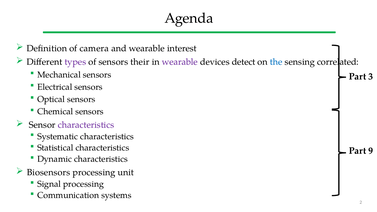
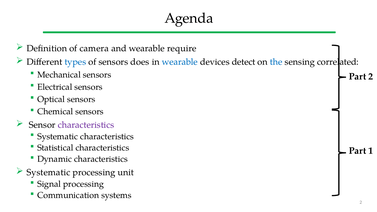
interest: interest -> require
types colour: purple -> blue
their: their -> does
wearable at (180, 62) colour: purple -> blue
Part 3: 3 -> 2
9: 9 -> 1
Biosensors at (48, 173): Biosensors -> Systematic
